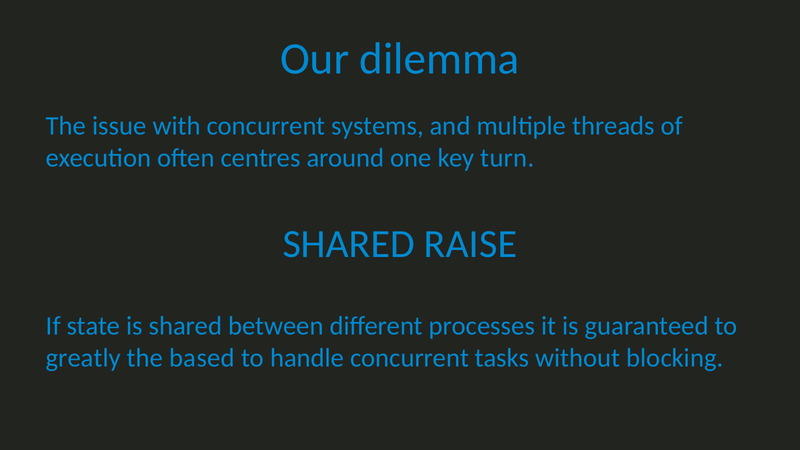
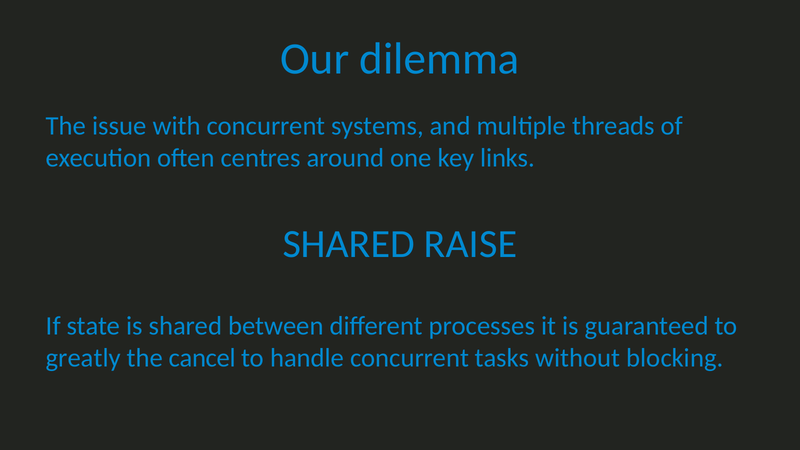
turn: turn -> links
based: based -> cancel
